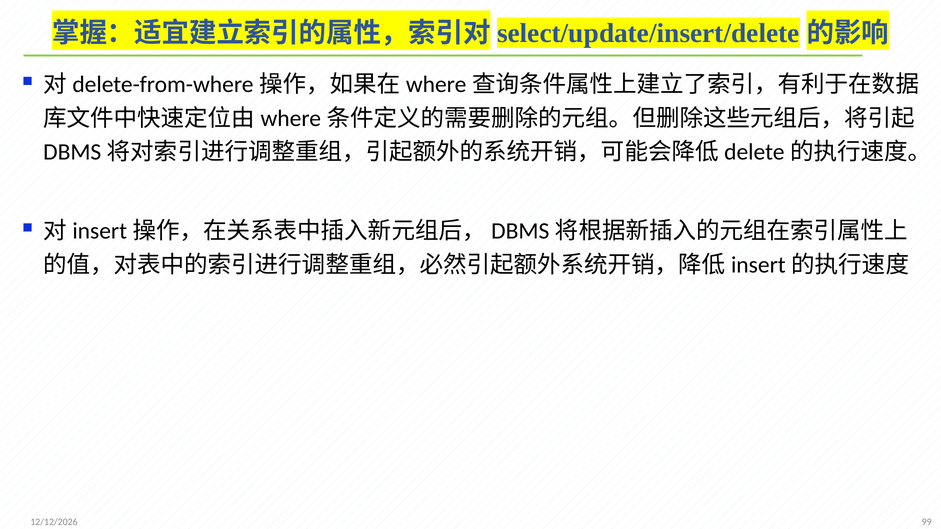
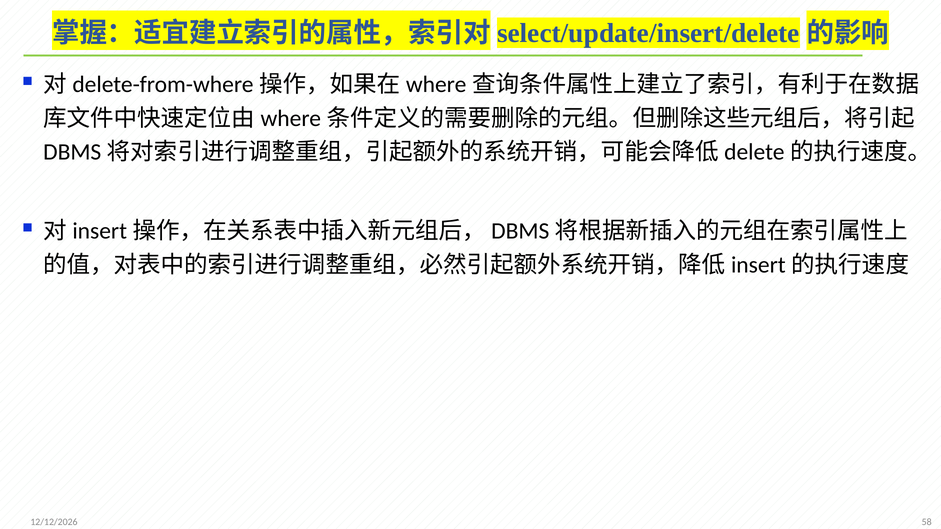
99: 99 -> 58
